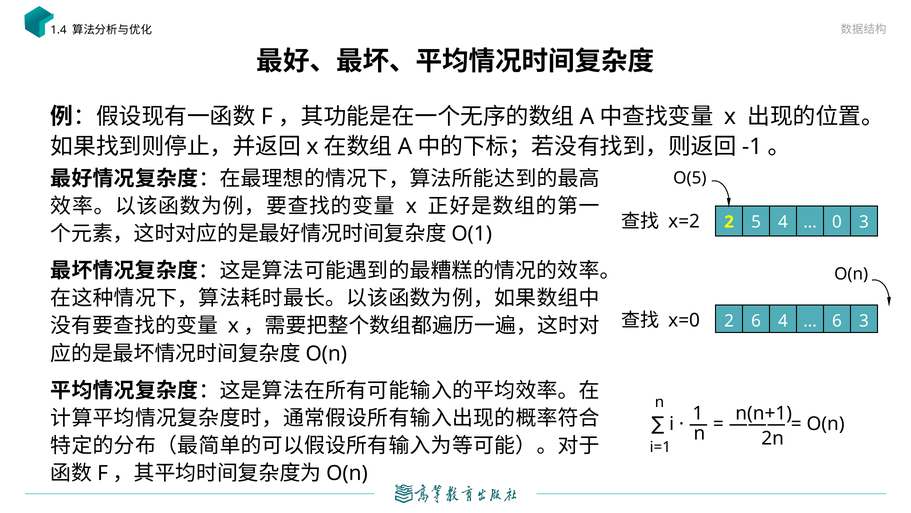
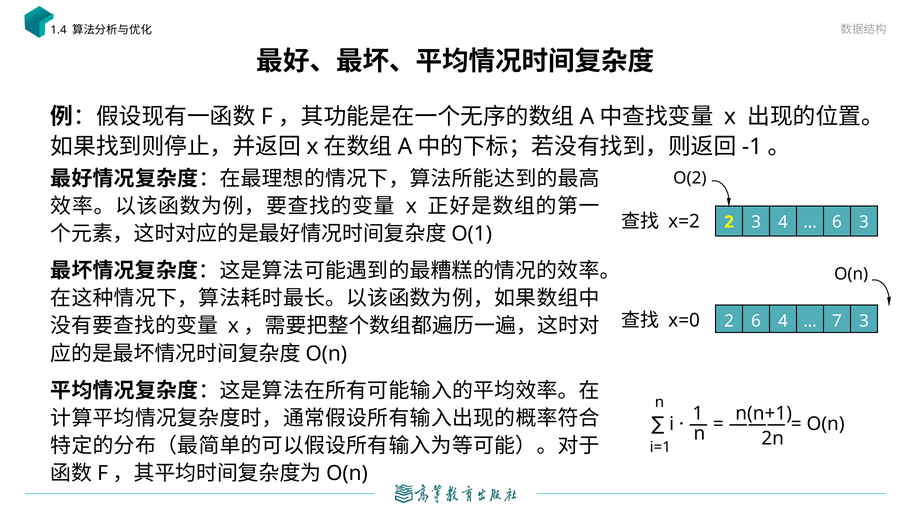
O(5: O(5 -> O(2
2 5: 5 -> 3
0 at (837, 222): 0 -> 6
6 at (837, 321): 6 -> 7
